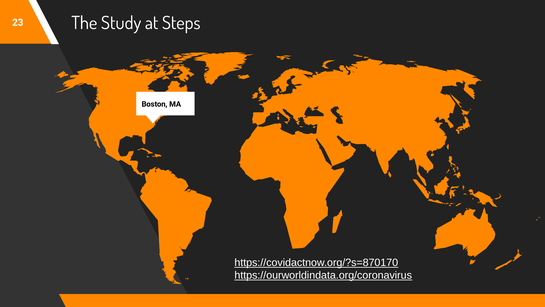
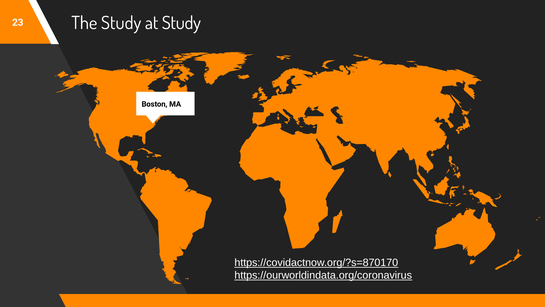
at Steps: Steps -> Study
